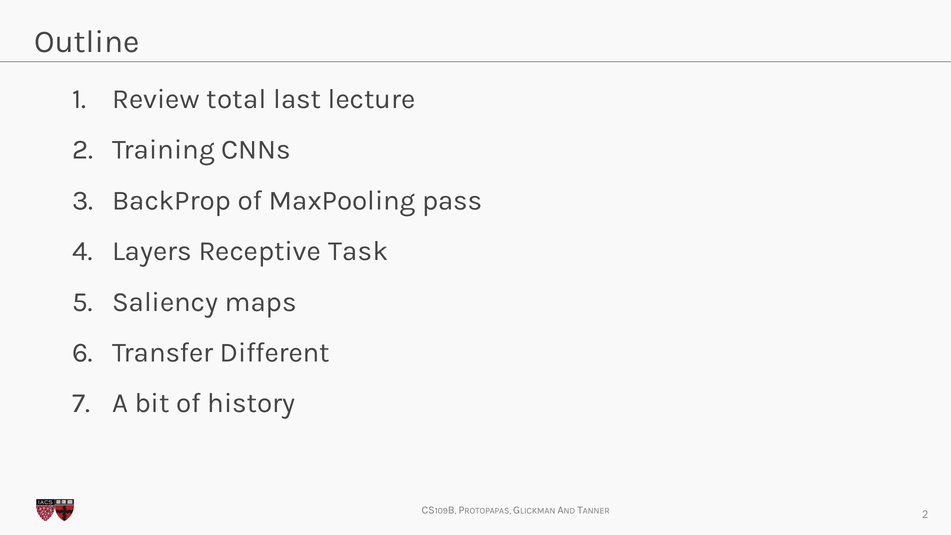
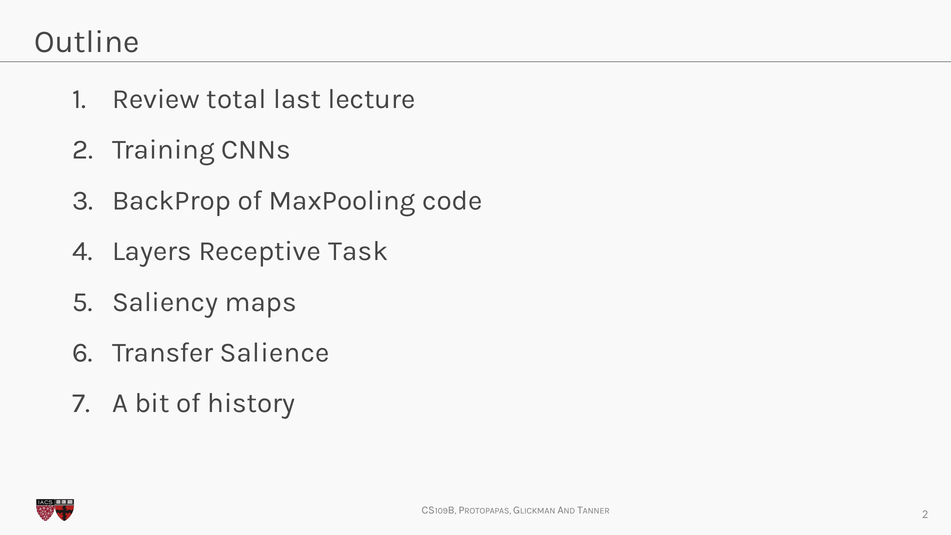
pass: pass -> code
Different: Different -> Salience
